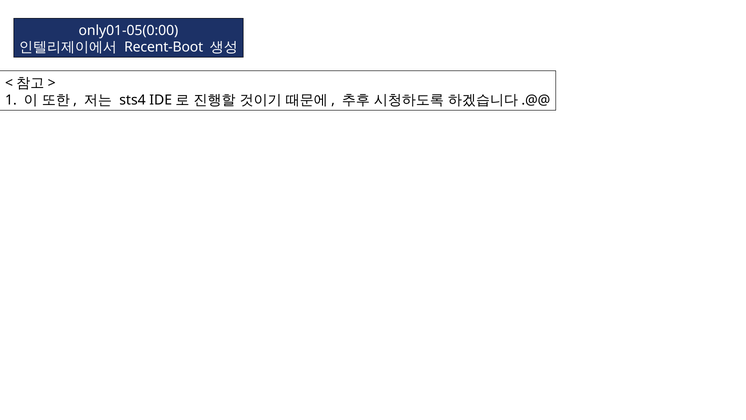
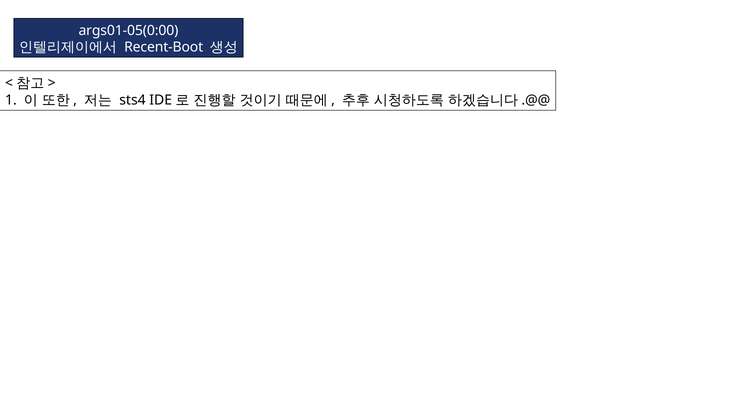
only01-05(0:00: only01-05(0:00 -> args01-05(0:00
